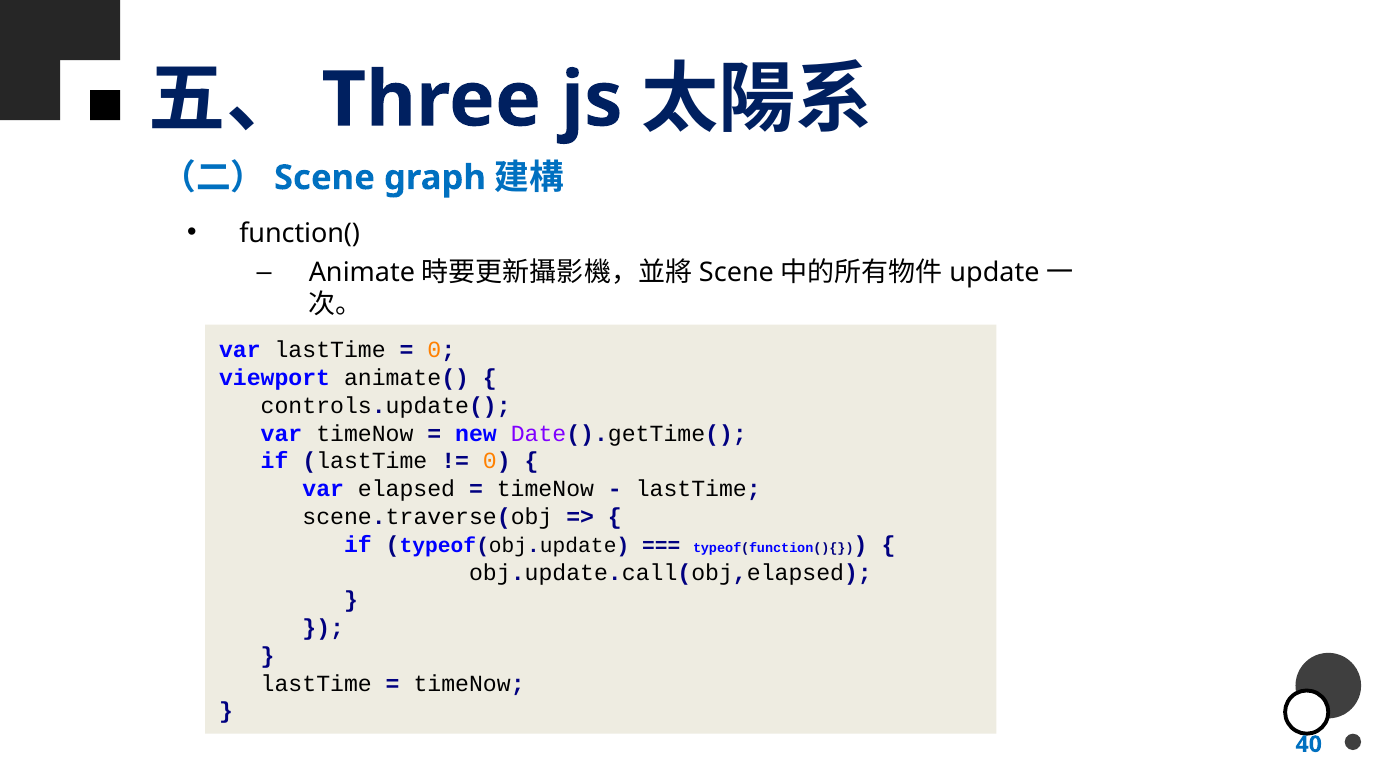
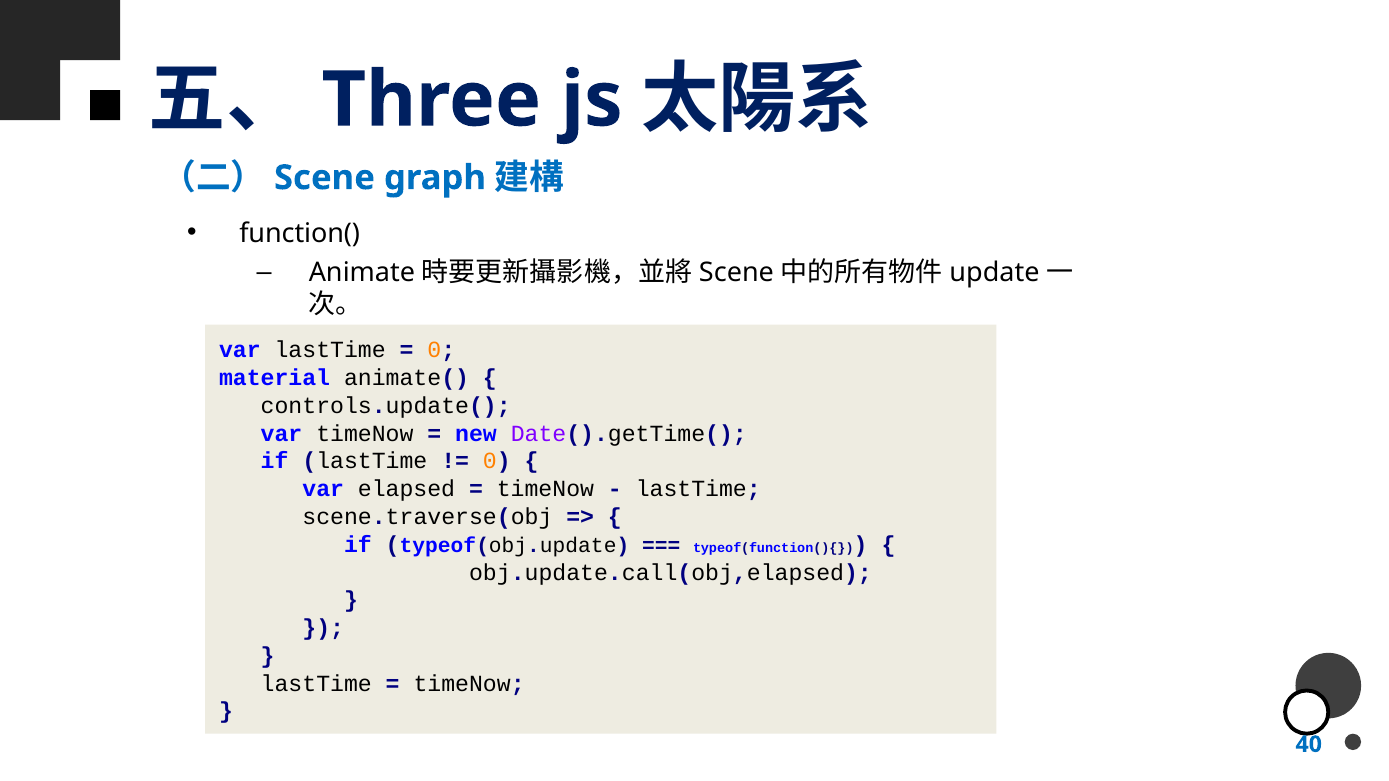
viewport: viewport -> material
